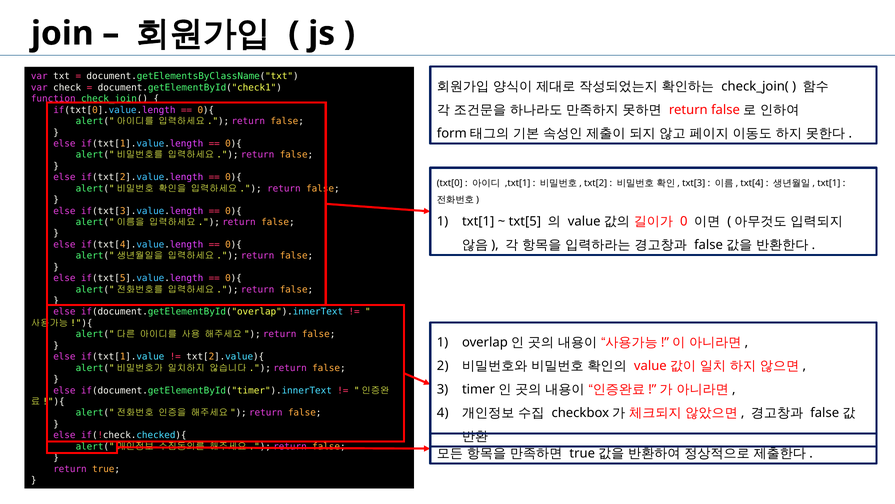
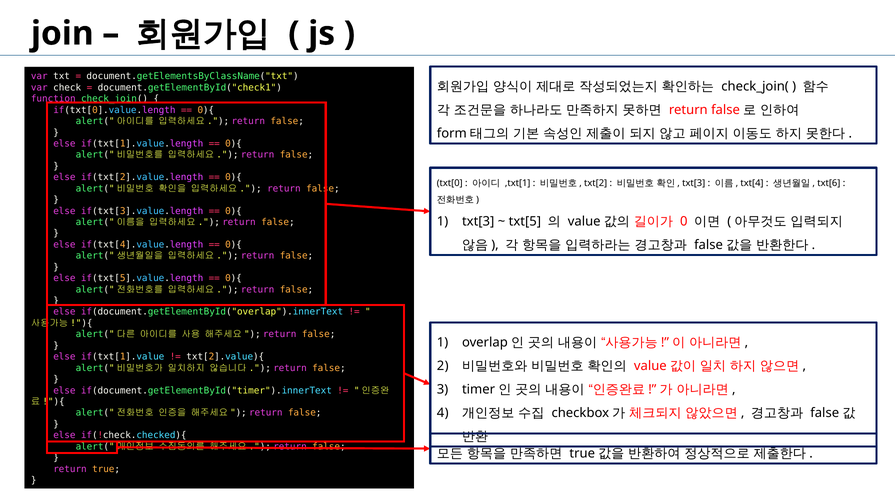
txt[1 at (829, 183): txt[1 -> txt[6
txt[1 at (478, 221): txt[1 -> txt[3
